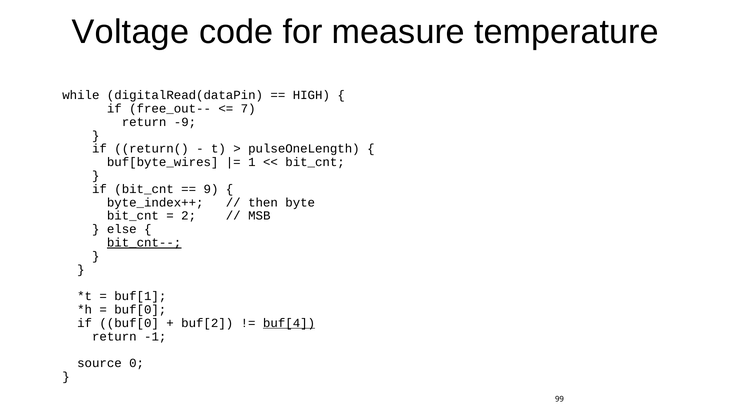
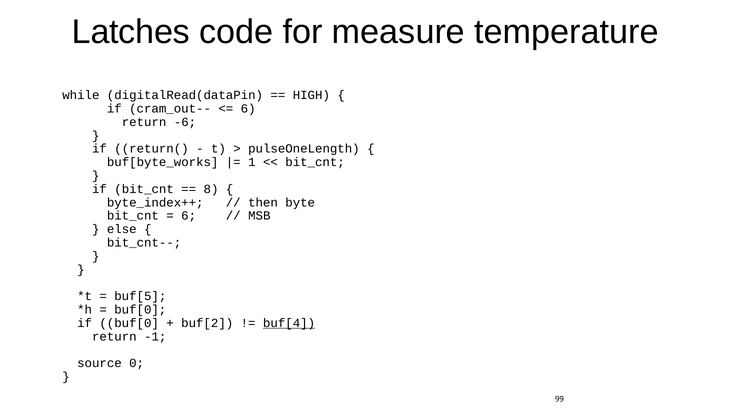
Voltage: Voltage -> Latches
free_out--: free_out-- -> cram_out--
7 at (248, 109): 7 -> 6
-9: -9 -> -6
buf[byte_wires: buf[byte_wires -> buf[byte_works
9: 9 -> 8
2 at (189, 216): 2 -> 6
bit_cnt-- underline: present -> none
buf[1: buf[1 -> buf[5
